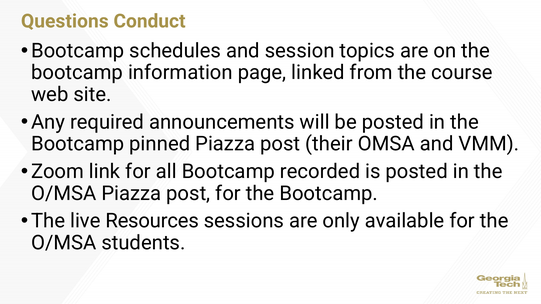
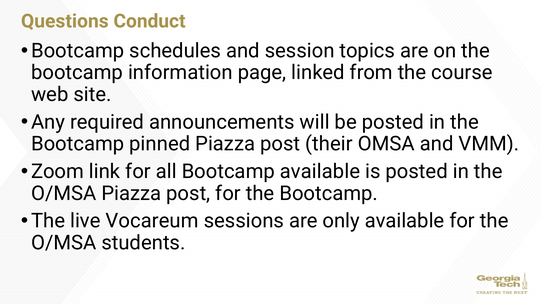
Bootcamp recorded: recorded -> available
Resources: Resources -> Vocareum
